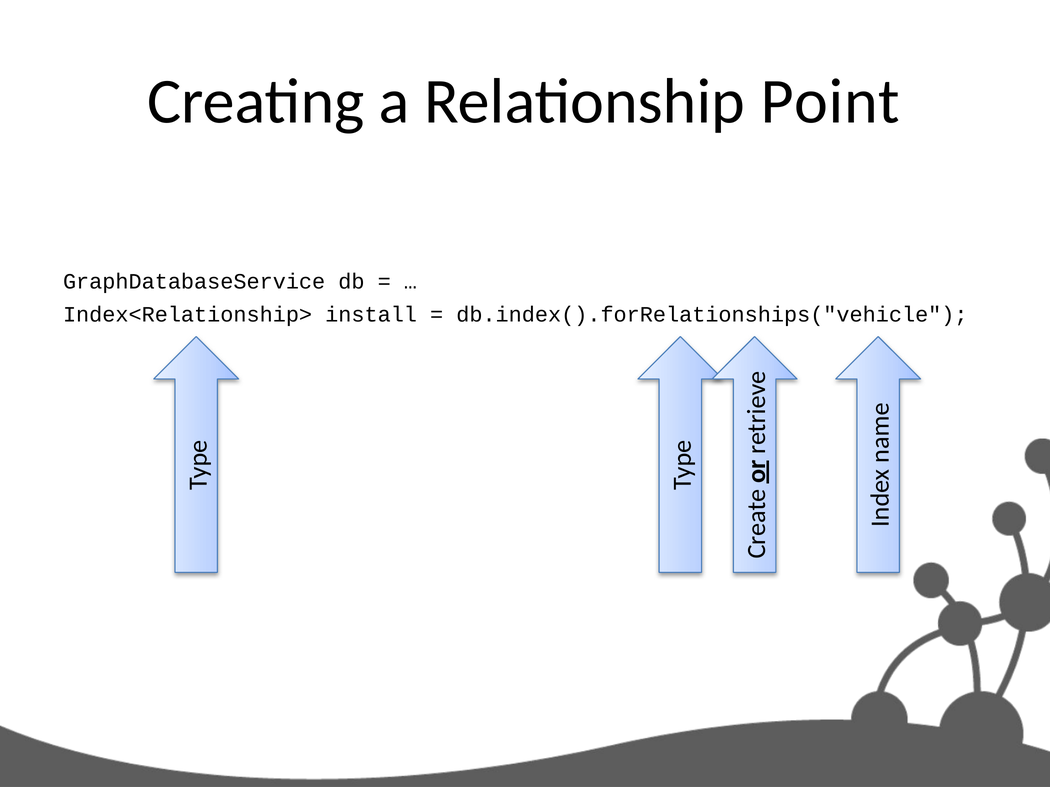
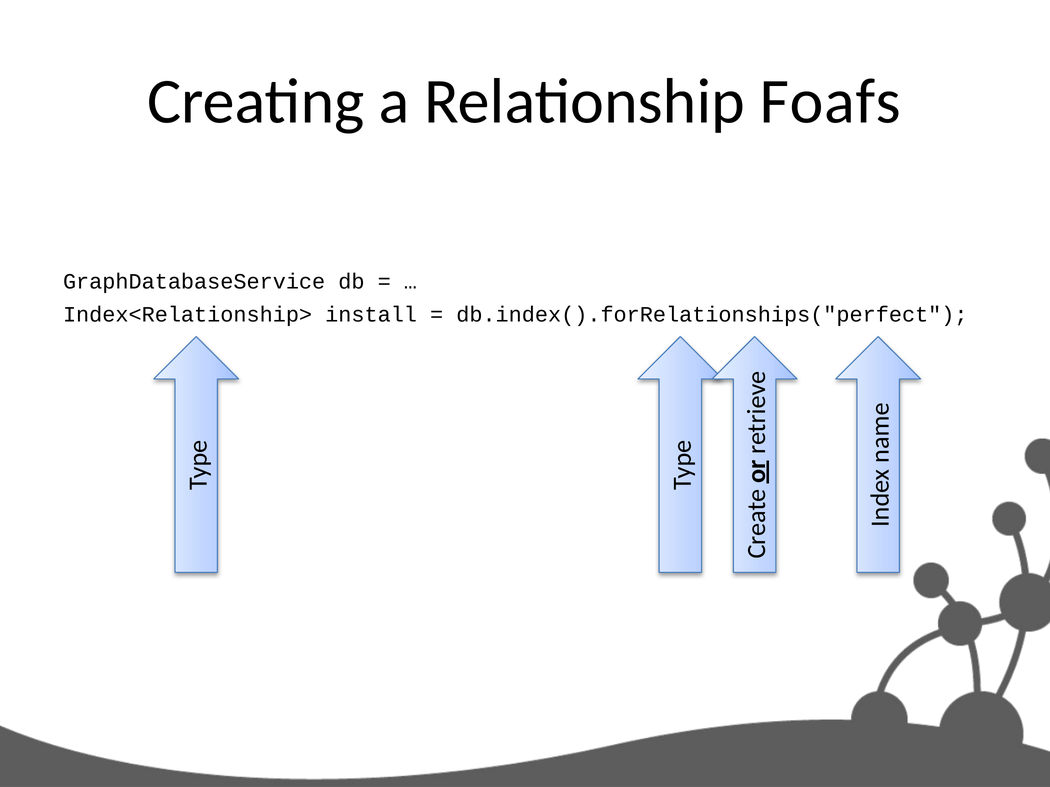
Point: Point -> Foafs
db.index().forRelationships("vehicle: db.index().forRelationships("vehicle -> db.index().forRelationships("perfect
